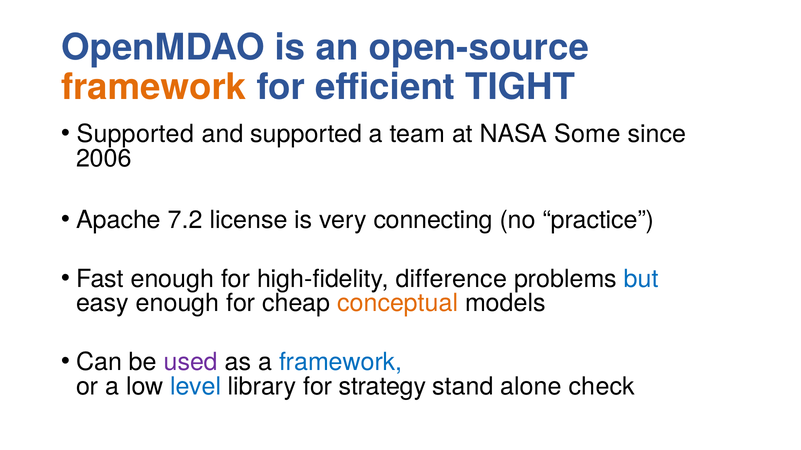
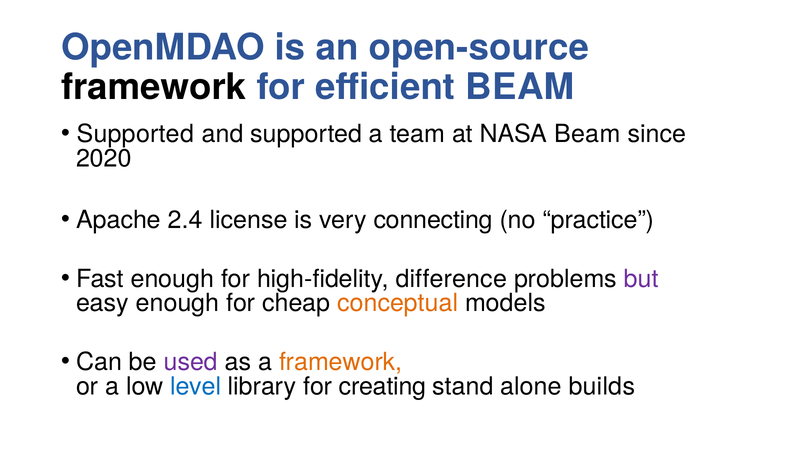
framework at (154, 87) colour: orange -> black
efficient TIGHT: TIGHT -> BEAM
NASA Some: Some -> Beam
2006: 2006 -> 2020
7.2: 7.2 -> 2.4
but colour: blue -> purple
framework at (341, 362) colour: blue -> orange
strategy: strategy -> creating
check: check -> builds
